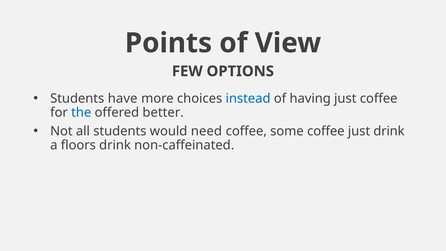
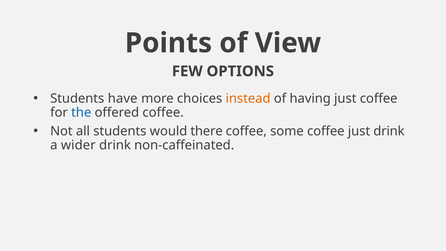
instead colour: blue -> orange
offered better: better -> coffee
need: need -> there
floors: floors -> wider
